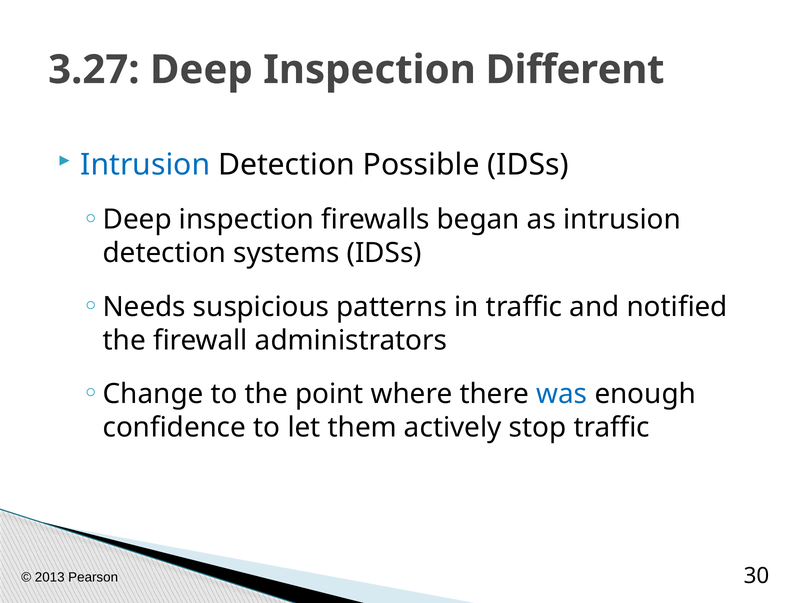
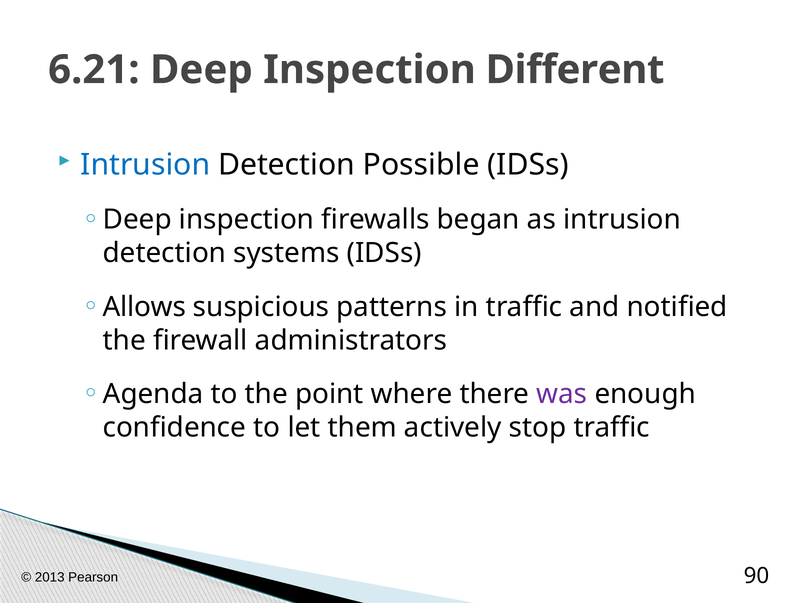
3.27: 3.27 -> 6.21
Needs: Needs -> Allows
Change: Change -> Agenda
was colour: blue -> purple
30: 30 -> 90
